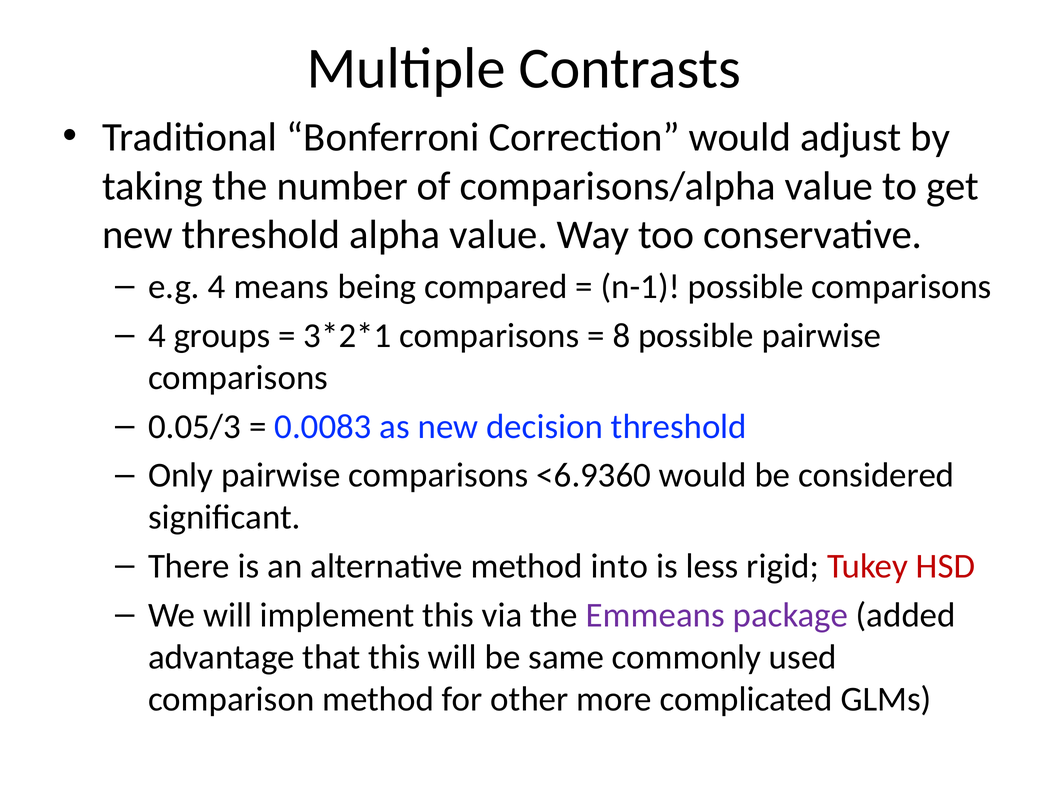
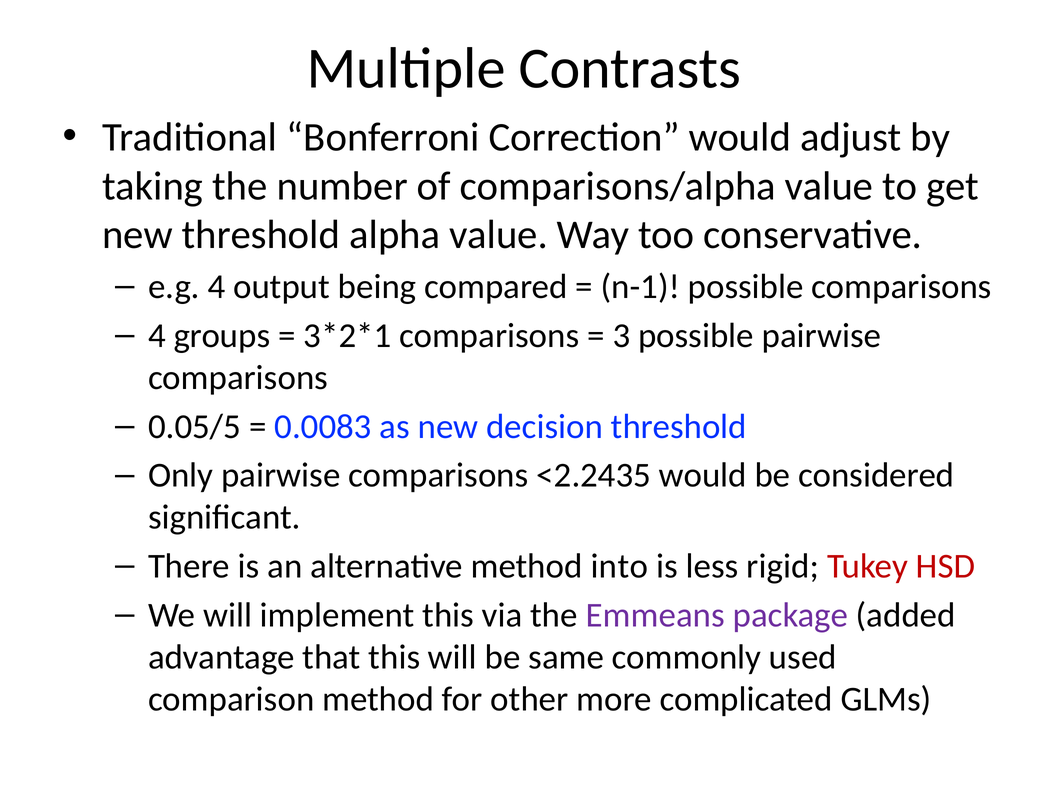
means: means -> output
8: 8 -> 3
0.05/3: 0.05/3 -> 0.05/5
<6.9360: <6.9360 -> <2.2435
